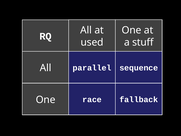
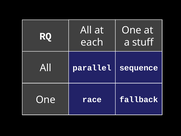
used: used -> each
